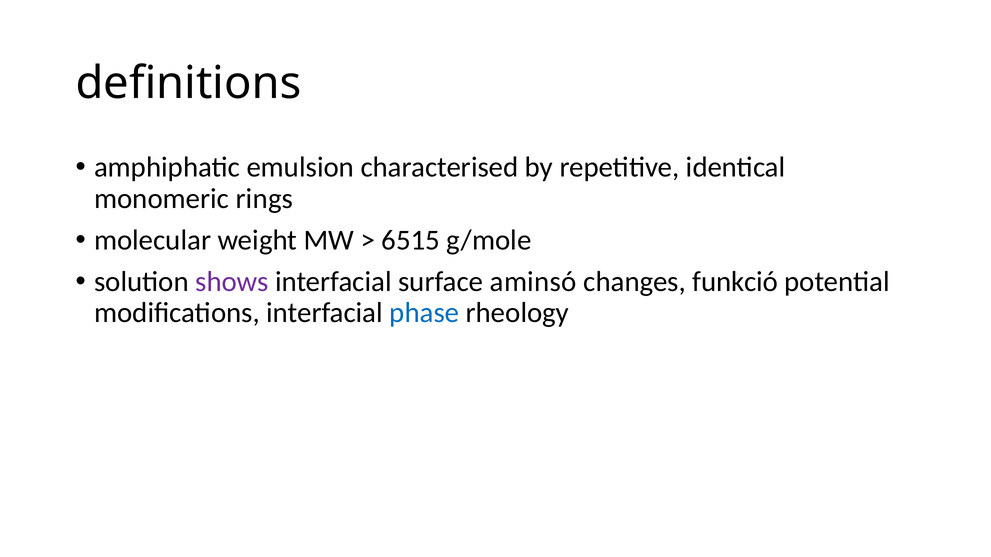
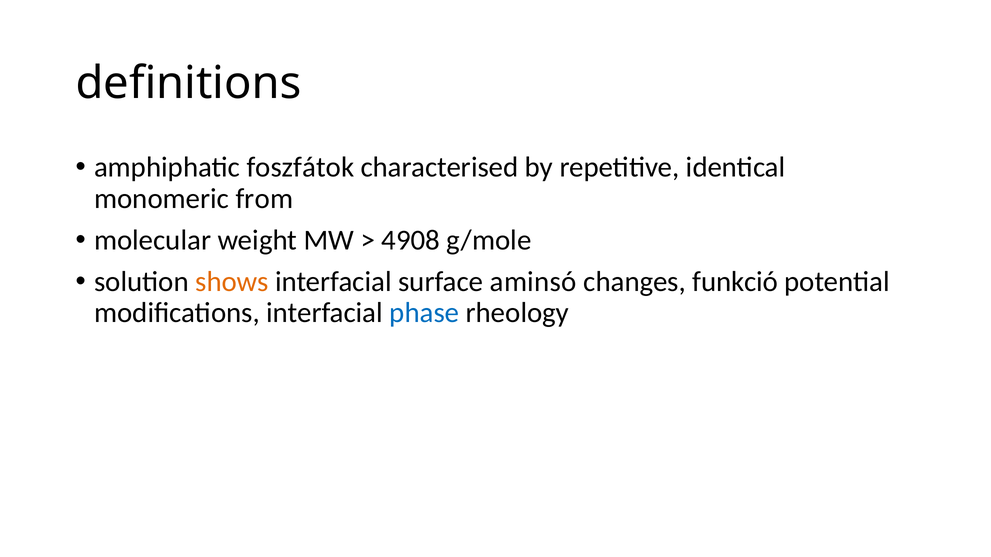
emulsion: emulsion -> foszfátok
rings: rings -> from
6515: 6515 -> 4908
shows colour: purple -> orange
